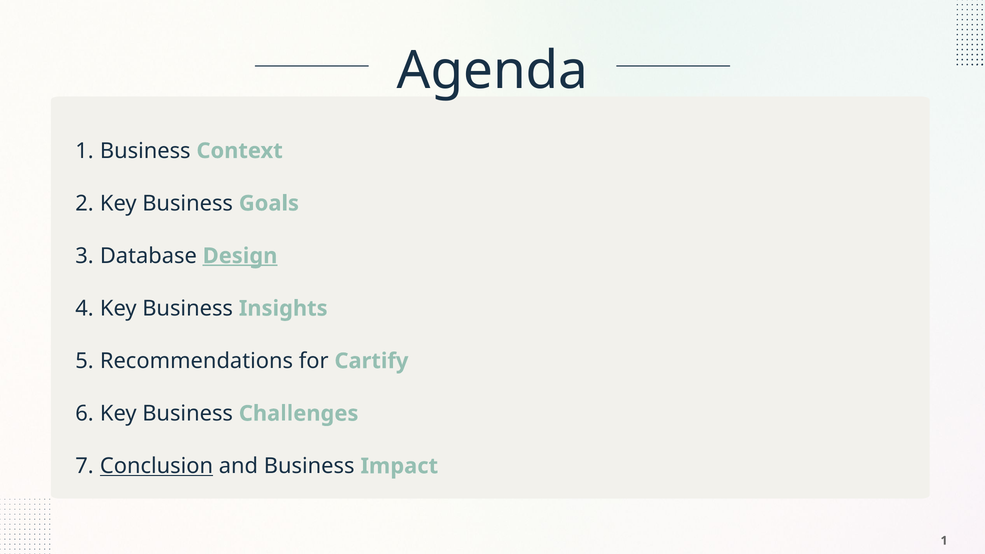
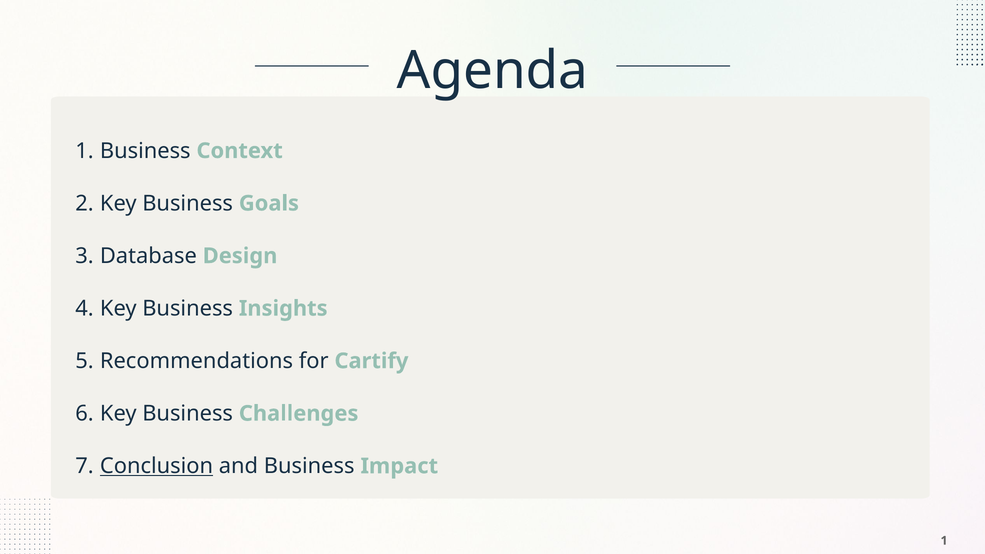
Design underline: present -> none
